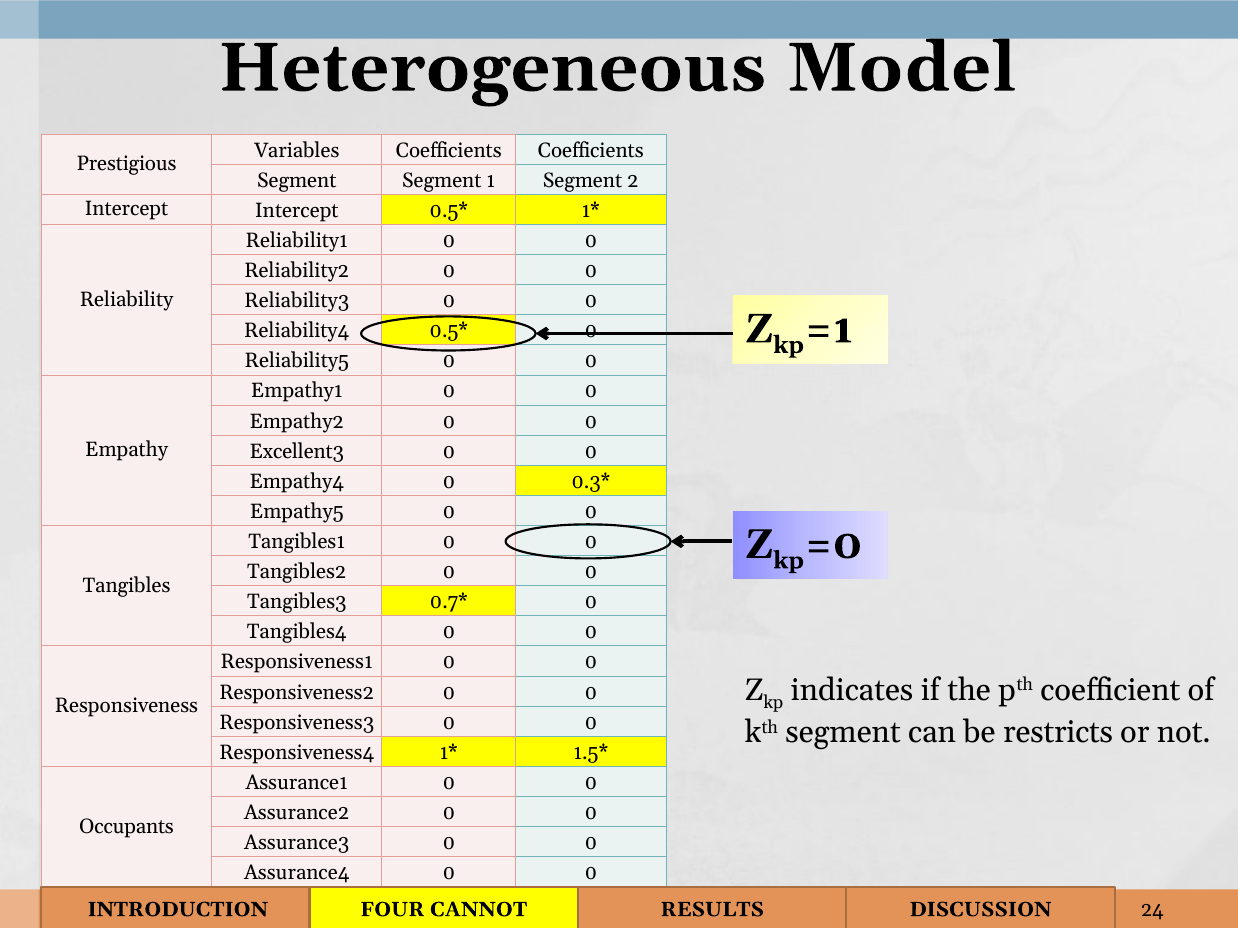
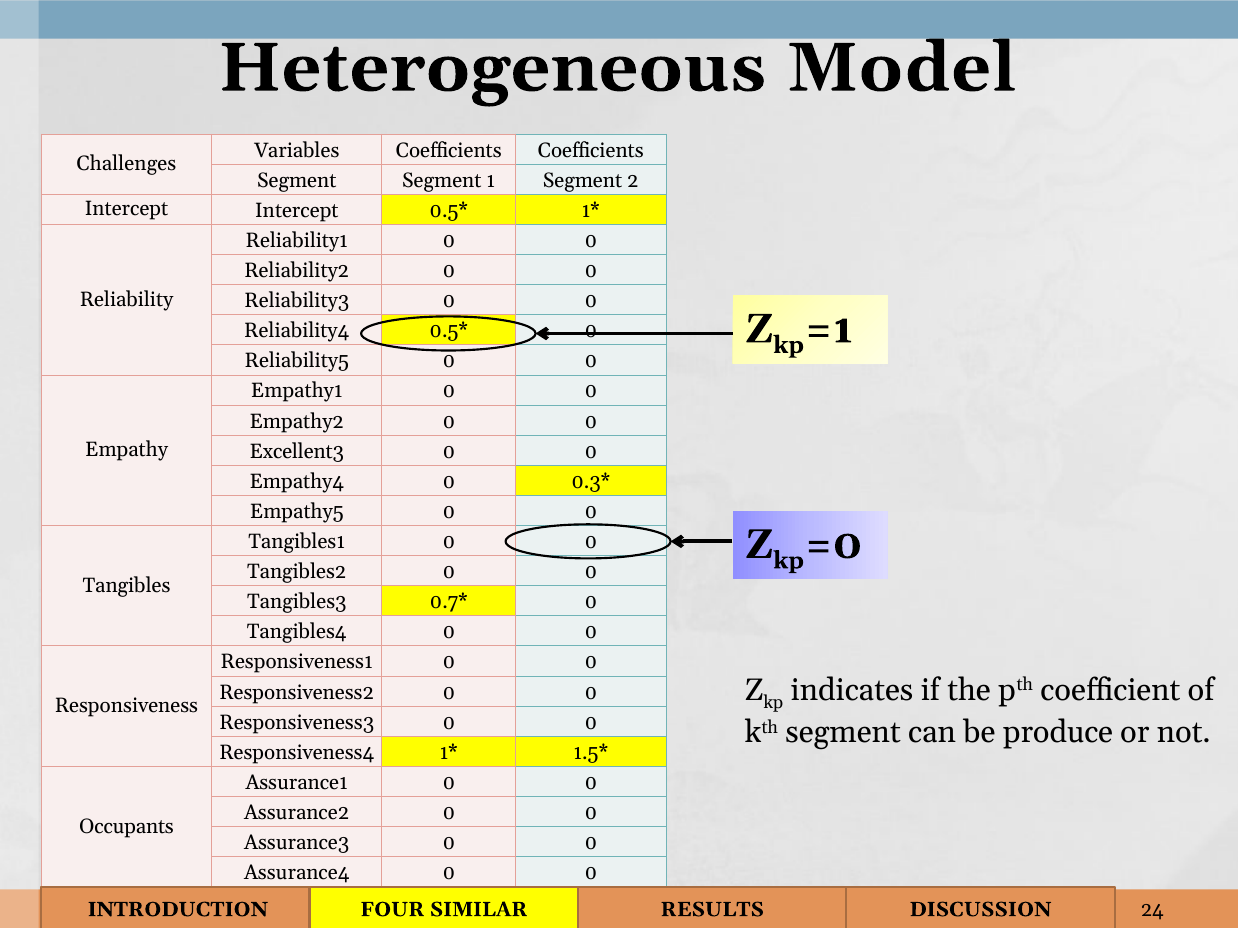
Prestigious: Prestigious -> Challenges
restricts: restricts -> produce
CANNOT: CANNOT -> SIMILAR
